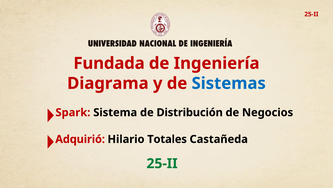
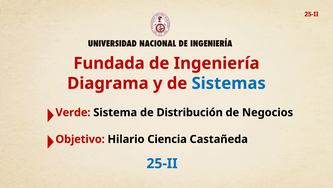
Spark: Spark -> Verde
Adquirió: Adquirió -> Objetivo
Totales: Totales -> Ciencia
25-II at (162, 163) colour: green -> blue
